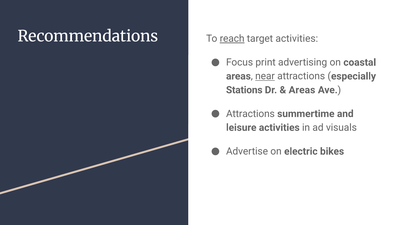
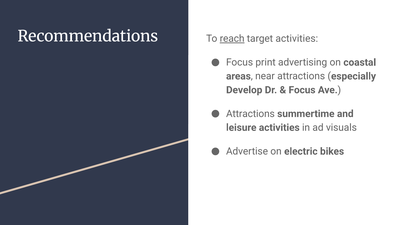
near underline: present -> none
Stations: Stations -> Develop
Areas at (302, 90): Areas -> Focus
